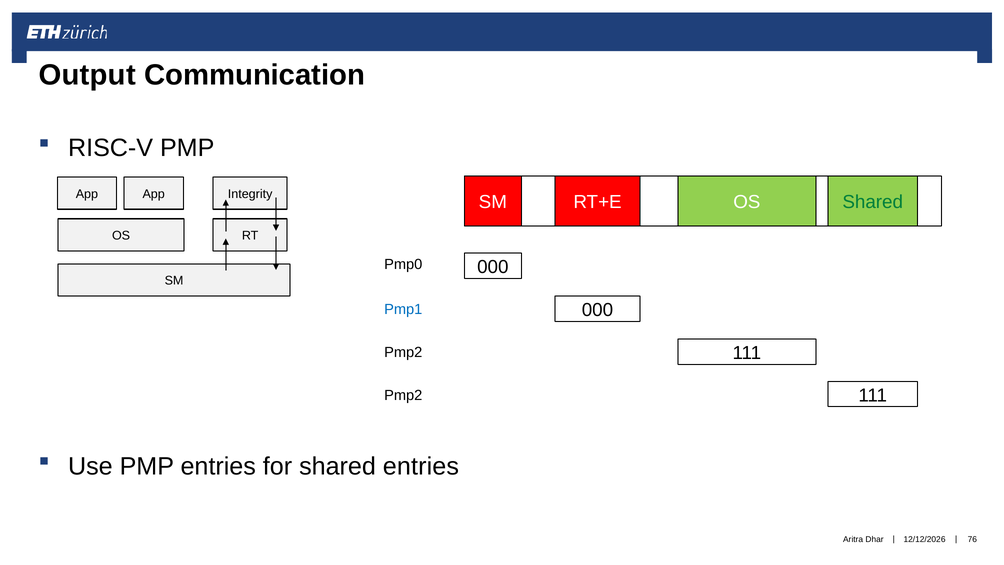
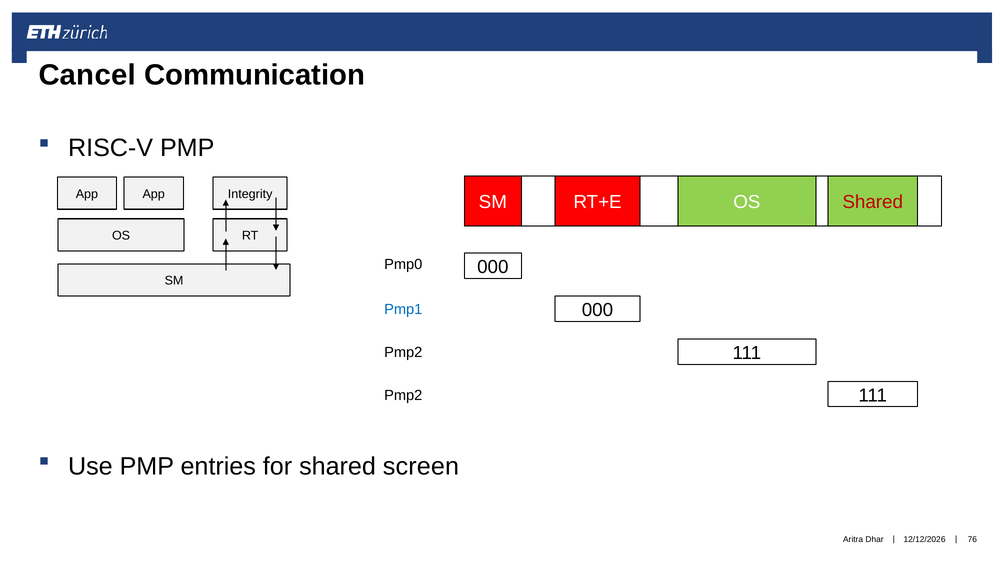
Output: Output -> Cancel
Shared at (873, 202) colour: green -> red
shared entries: entries -> screen
